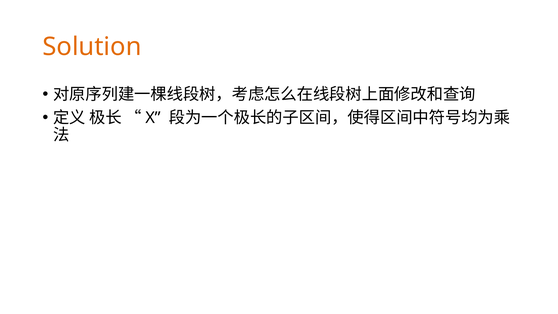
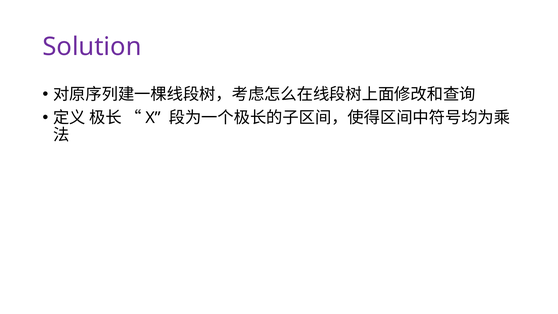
Solution colour: orange -> purple
